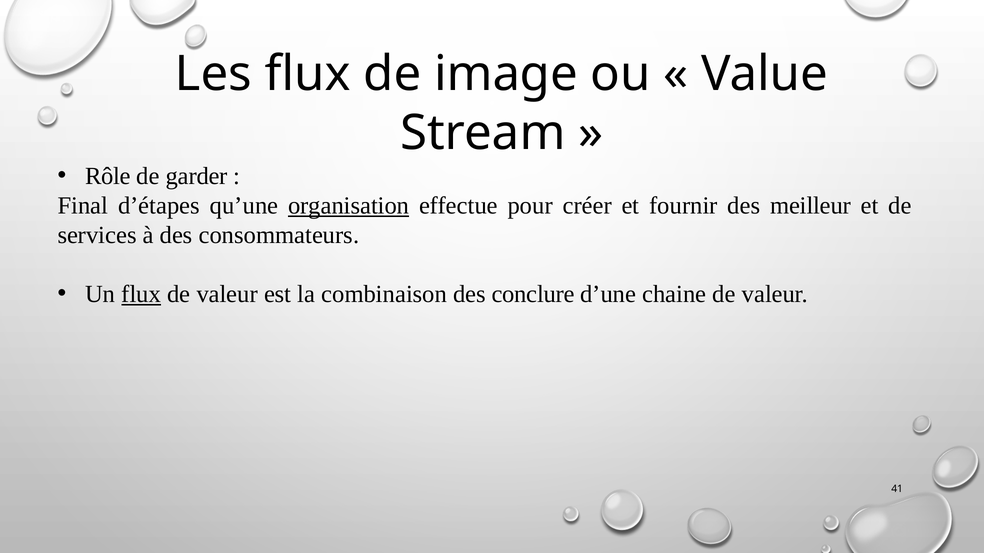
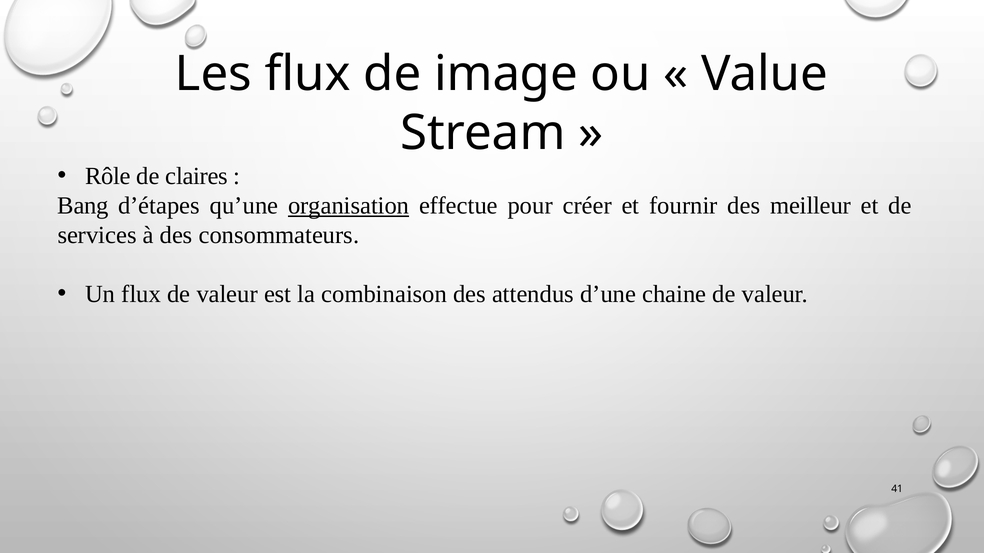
garder: garder -> claires
Final: Final -> Bang
flux at (141, 294) underline: present -> none
conclure: conclure -> attendus
